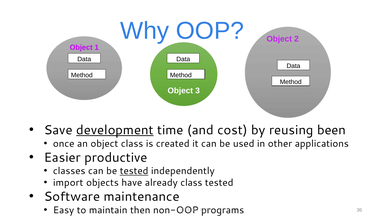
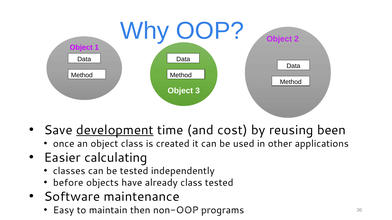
productive: productive -> calculating
tested at (134, 171) underline: present -> none
import: import -> before
